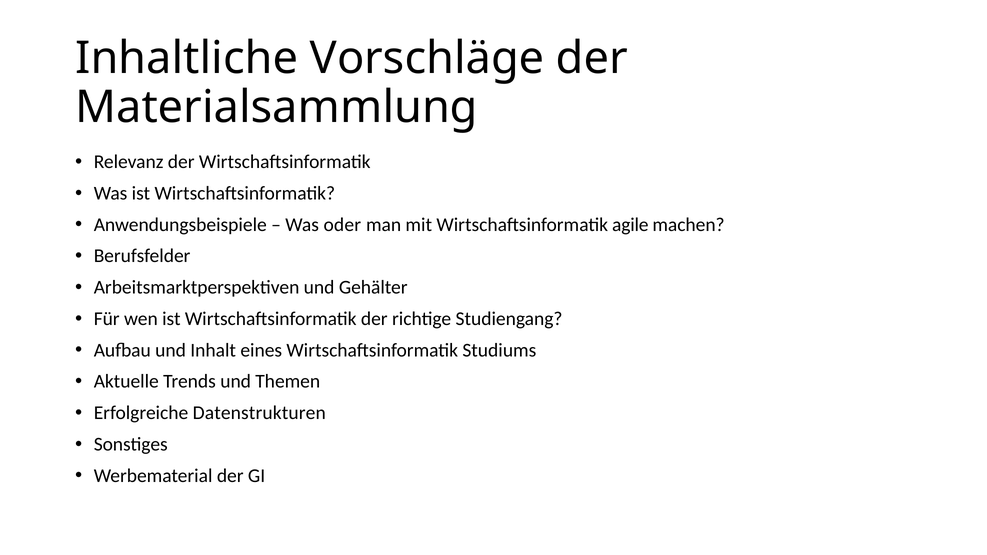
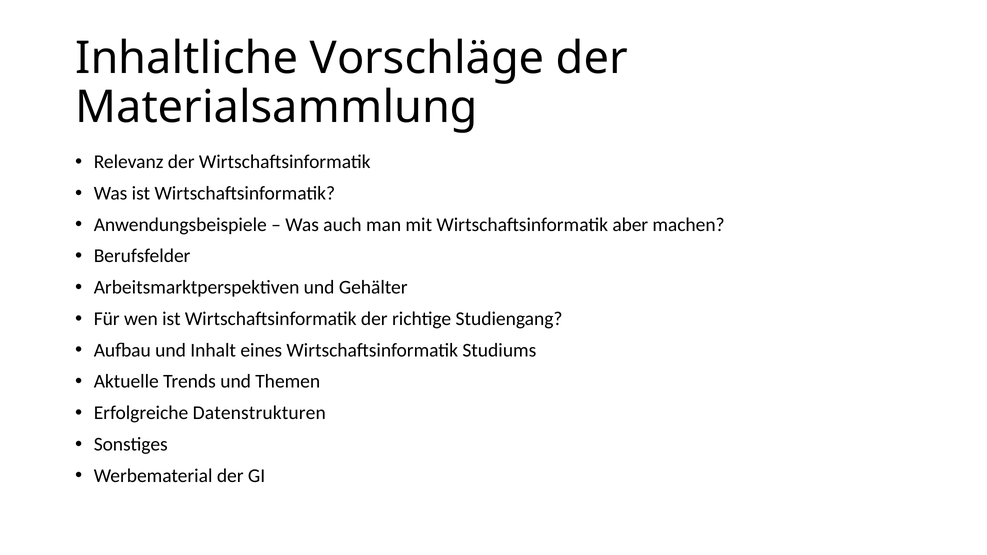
oder: oder -> auch
agile: agile -> aber
